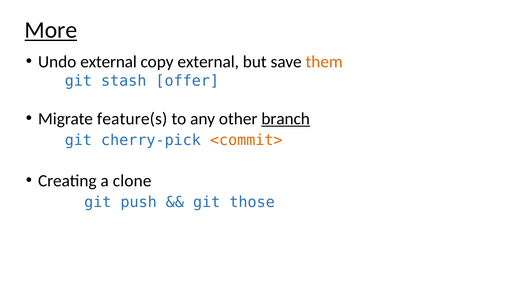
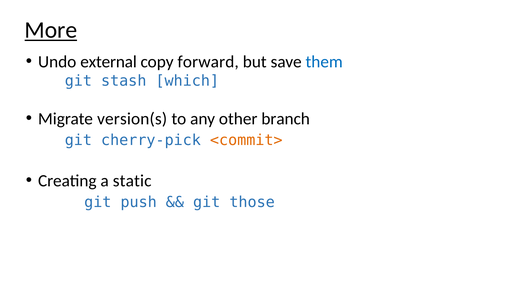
copy external: external -> forward
them colour: orange -> blue
offer: offer -> which
feature(s: feature(s -> version(s
branch underline: present -> none
clone: clone -> static
